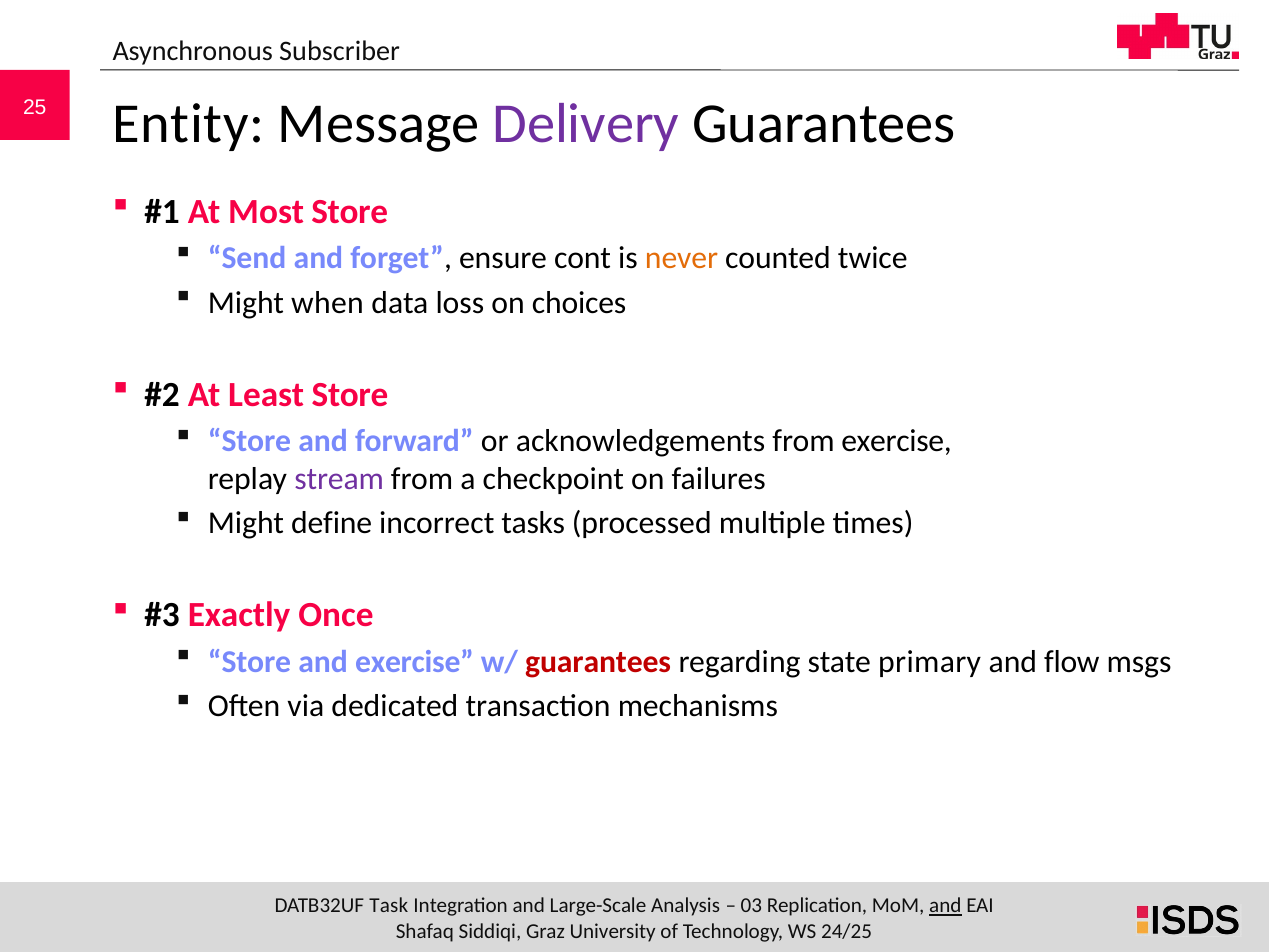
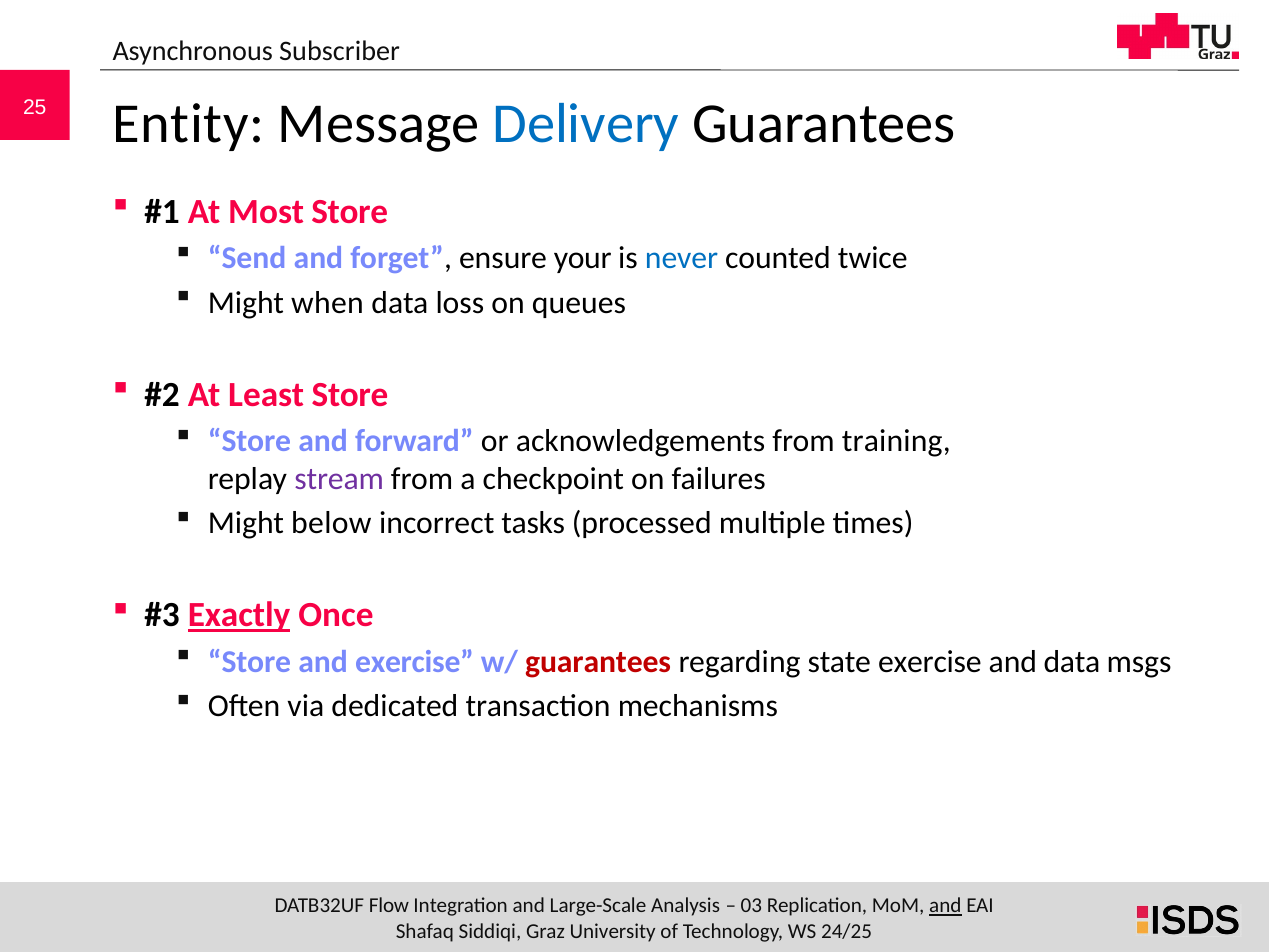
Delivery colour: purple -> blue
cont: cont -> your
never colour: orange -> blue
choices: choices -> queues
from exercise: exercise -> training
define: define -> below
Exactly underline: none -> present
state primary: primary -> exercise
and flow: flow -> data
Task: Task -> Flow
